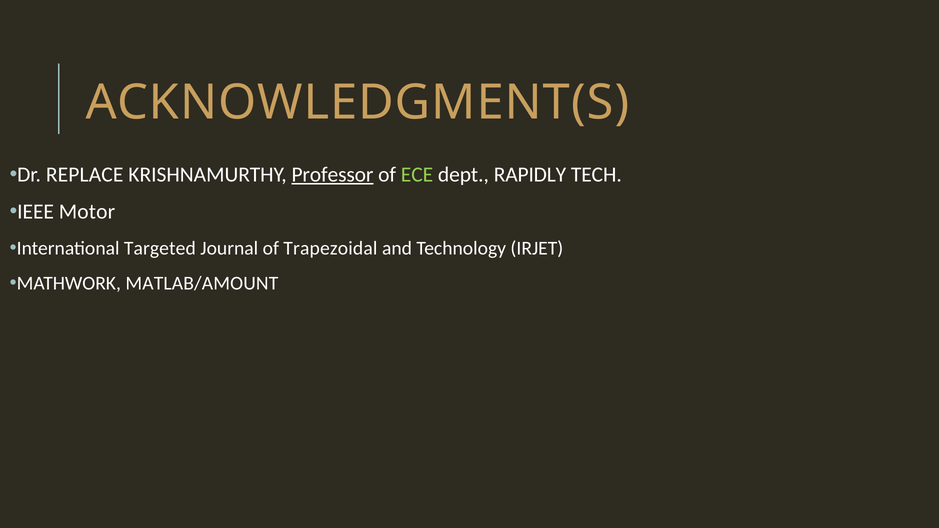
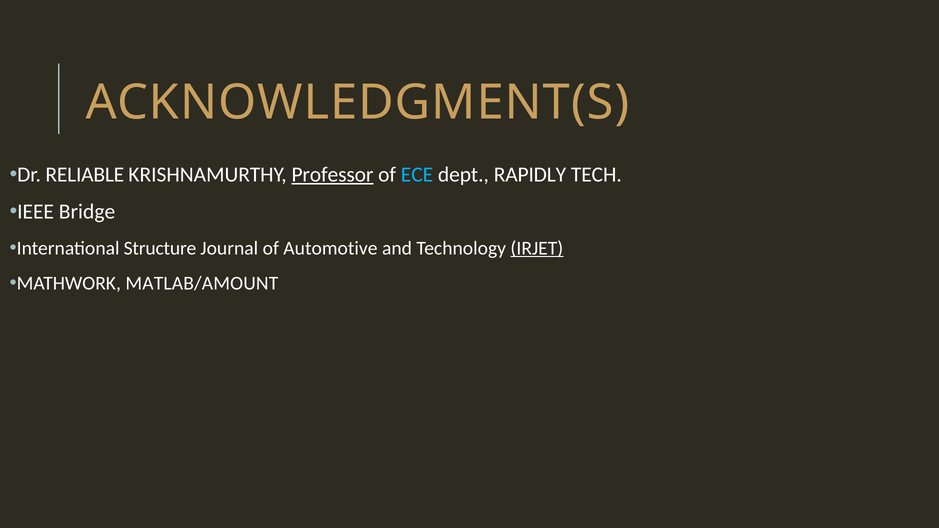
REPLACE: REPLACE -> RELIABLE
ECE colour: light green -> light blue
Motor: Motor -> Bridge
Targeted: Targeted -> Structure
Trapezoidal: Trapezoidal -> Automotive
IRJET underline: none -> present
